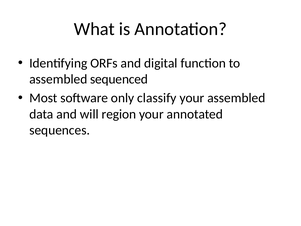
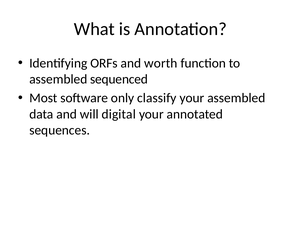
digital: digital -> worth
region: region -> digital
